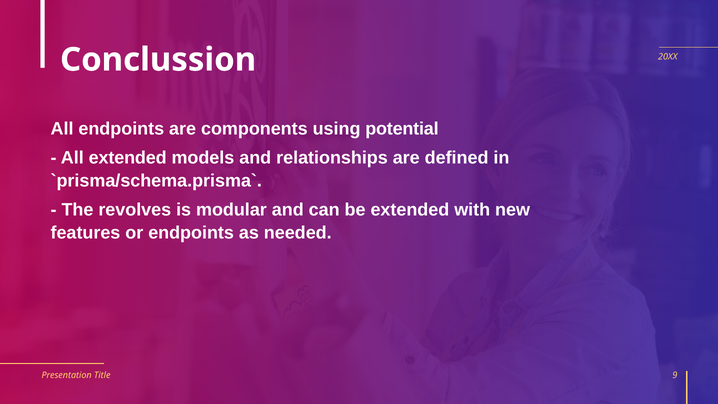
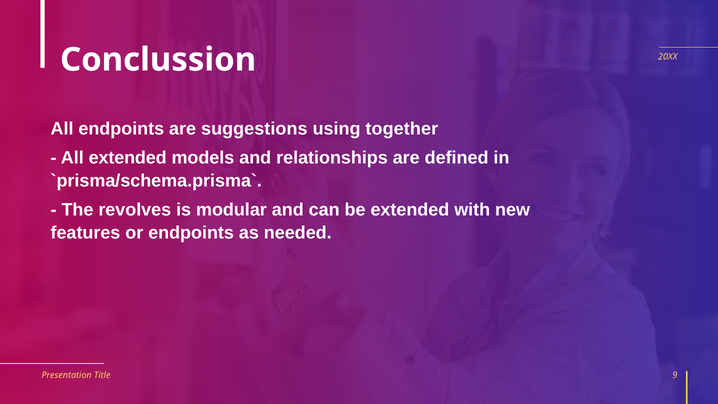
components: components -> suggestions
potential: potential -> together
